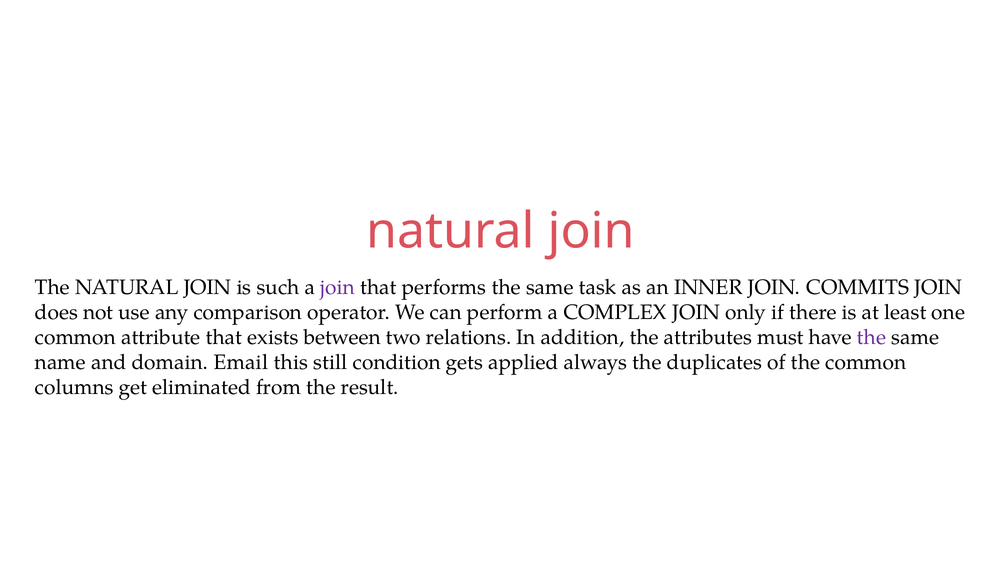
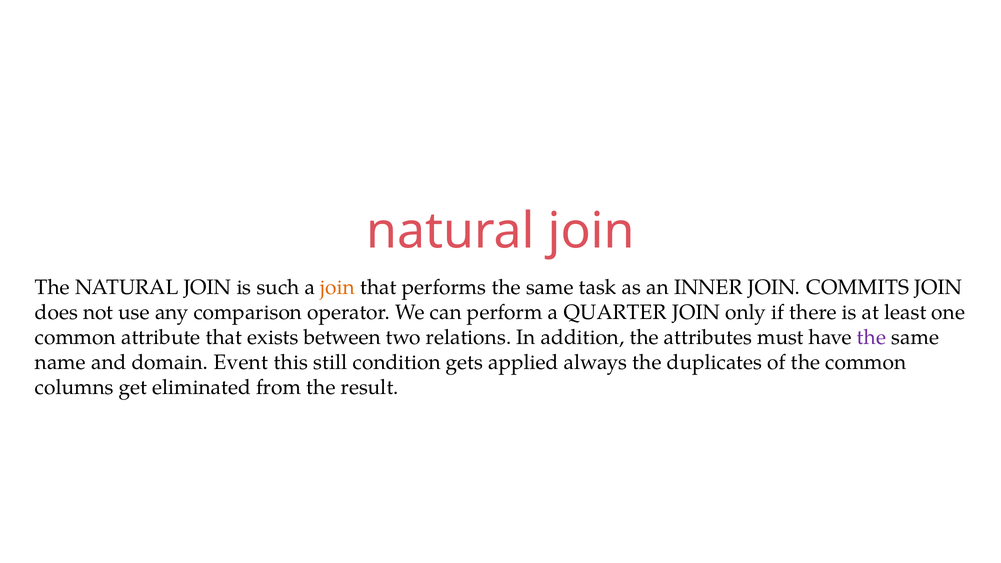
join at (338, 287) colour: purple -> orange
COMPLEX: COMPLEX -> QUARTER
Email: Email -> Event
